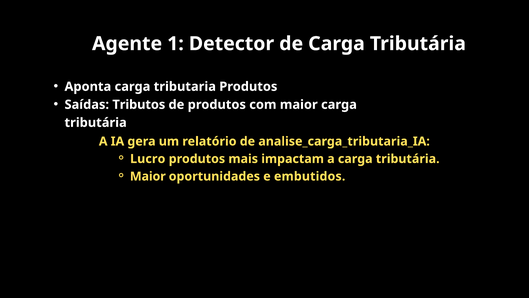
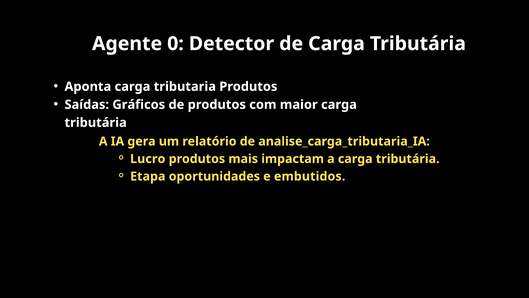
1: 1 -> 0
Tributos: Tributos -> Gráficos
Maior at (148, 176): Maior -> Etapa
